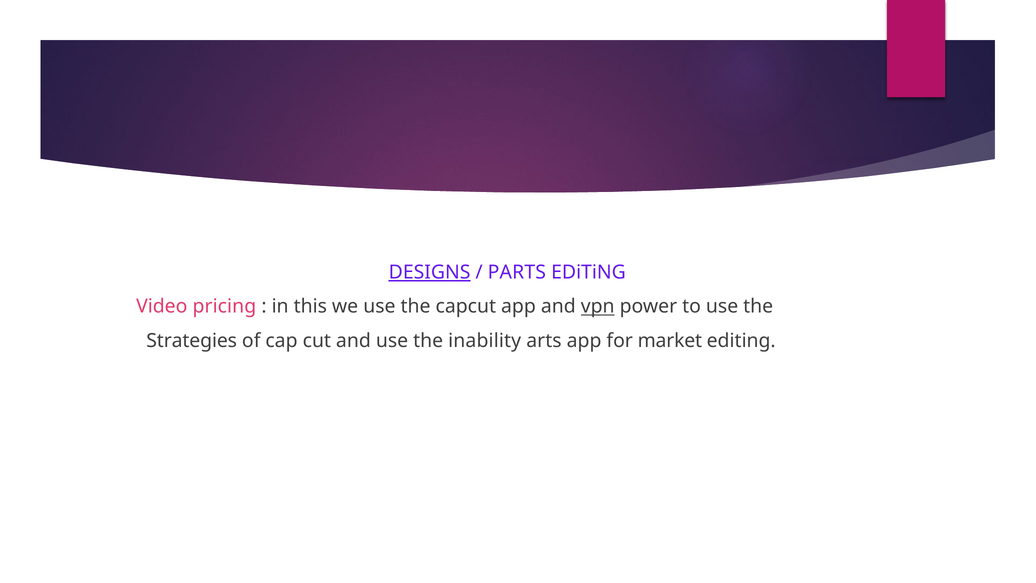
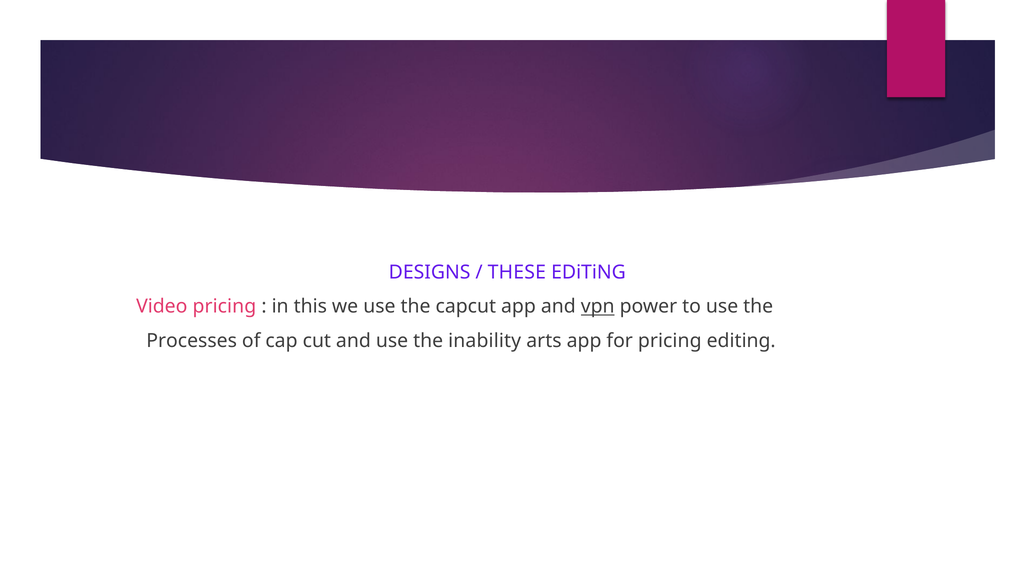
DESIGNS underline: present -> none
PARTS: PARTS -> THESE
Strategies: Strategies -> Processes
for market: market -> pricing
